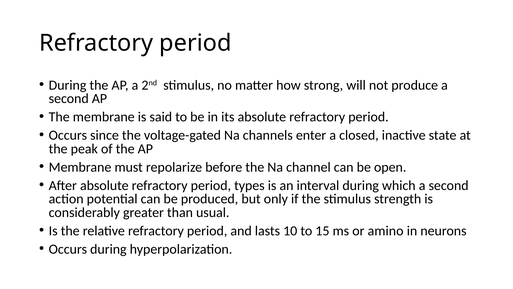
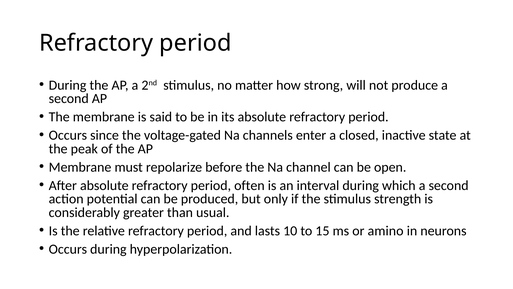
types: types -> often
